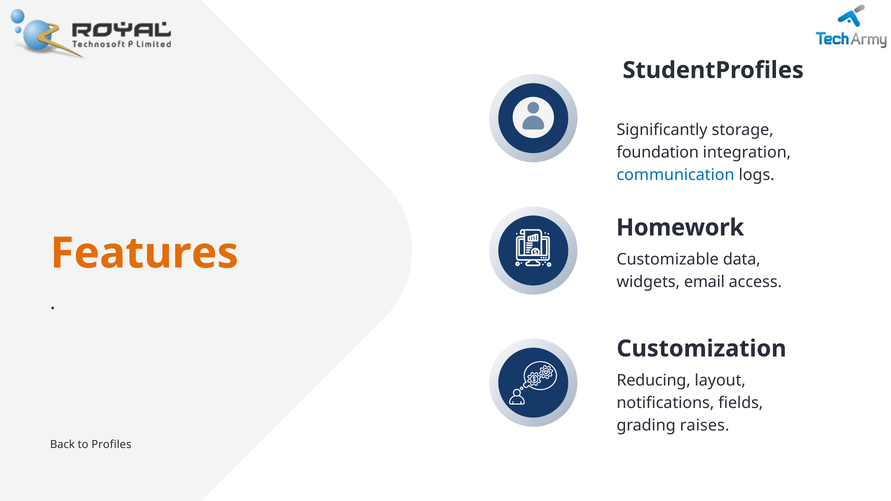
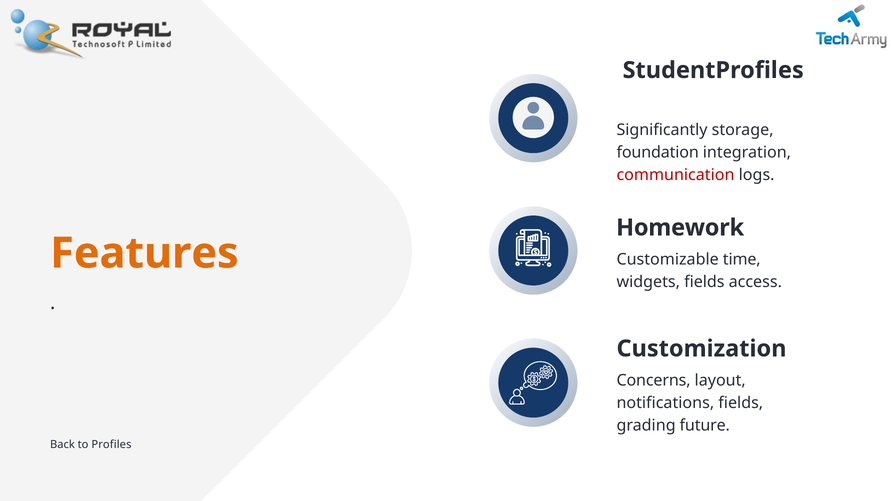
communication colour: blue -> red
data: data -> time
widgets email: email -> fields
Reducing: Reducing -> Concerns
raises: raises -> future
